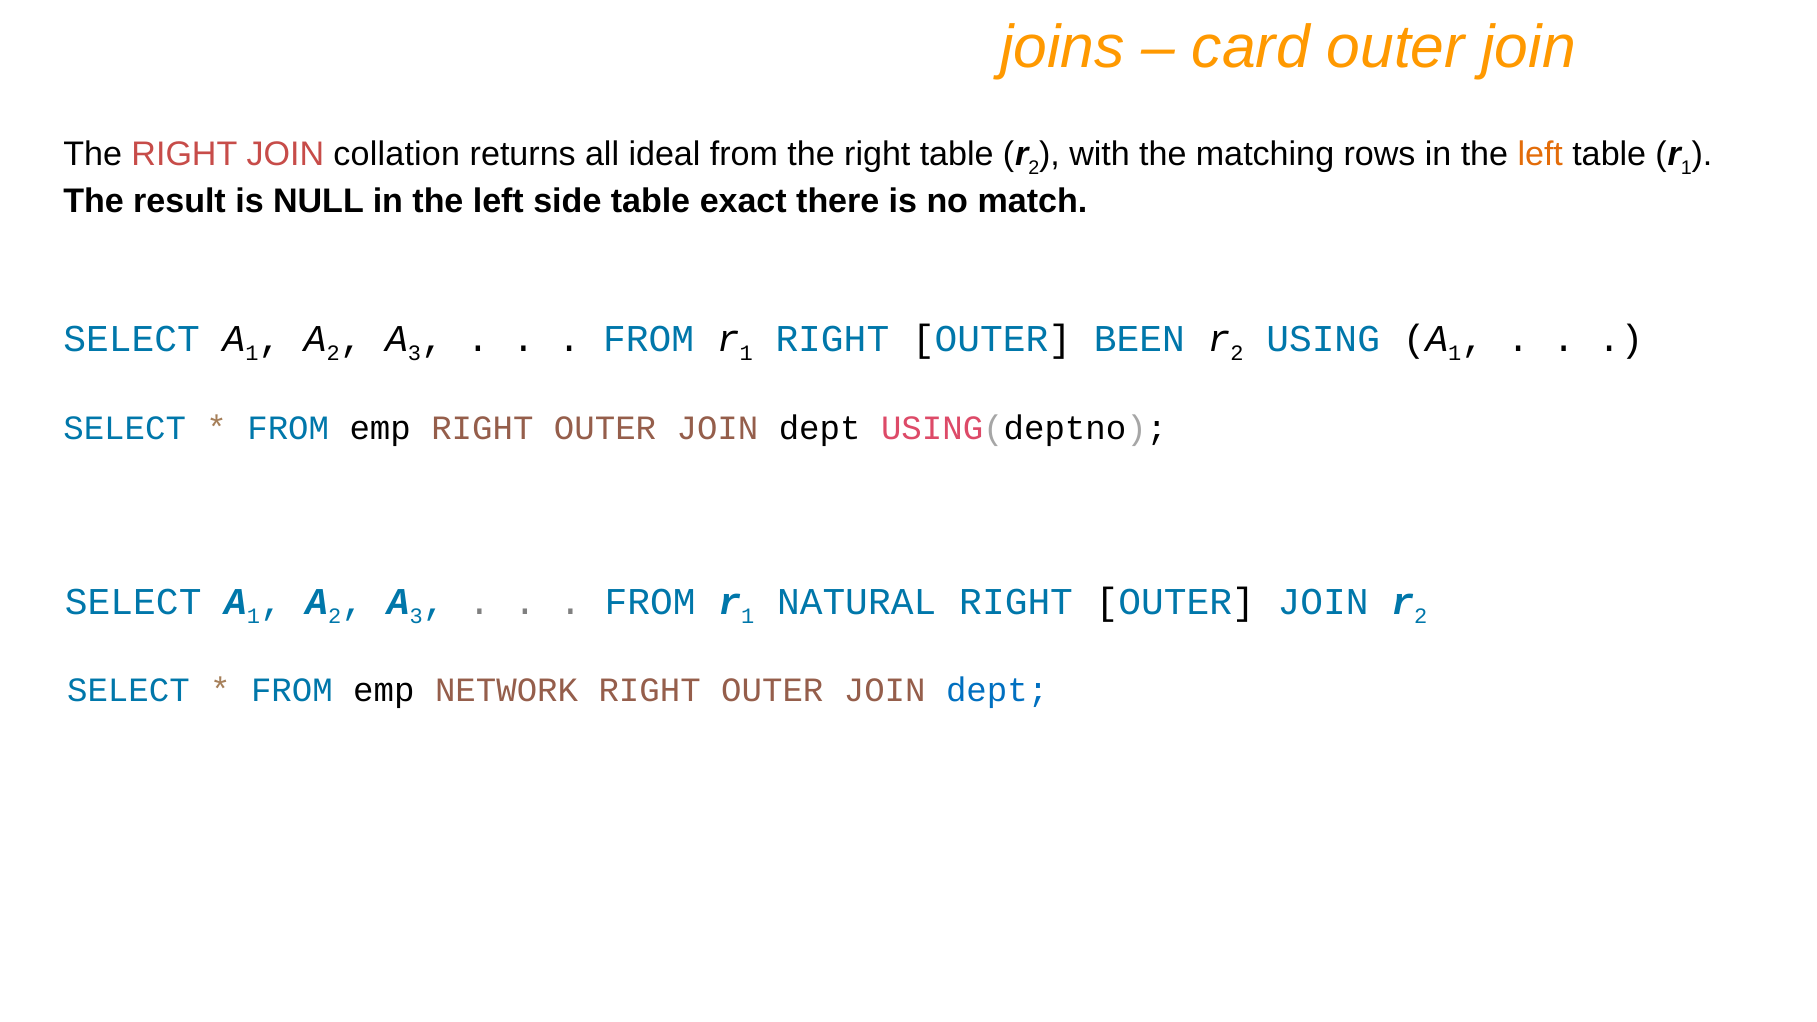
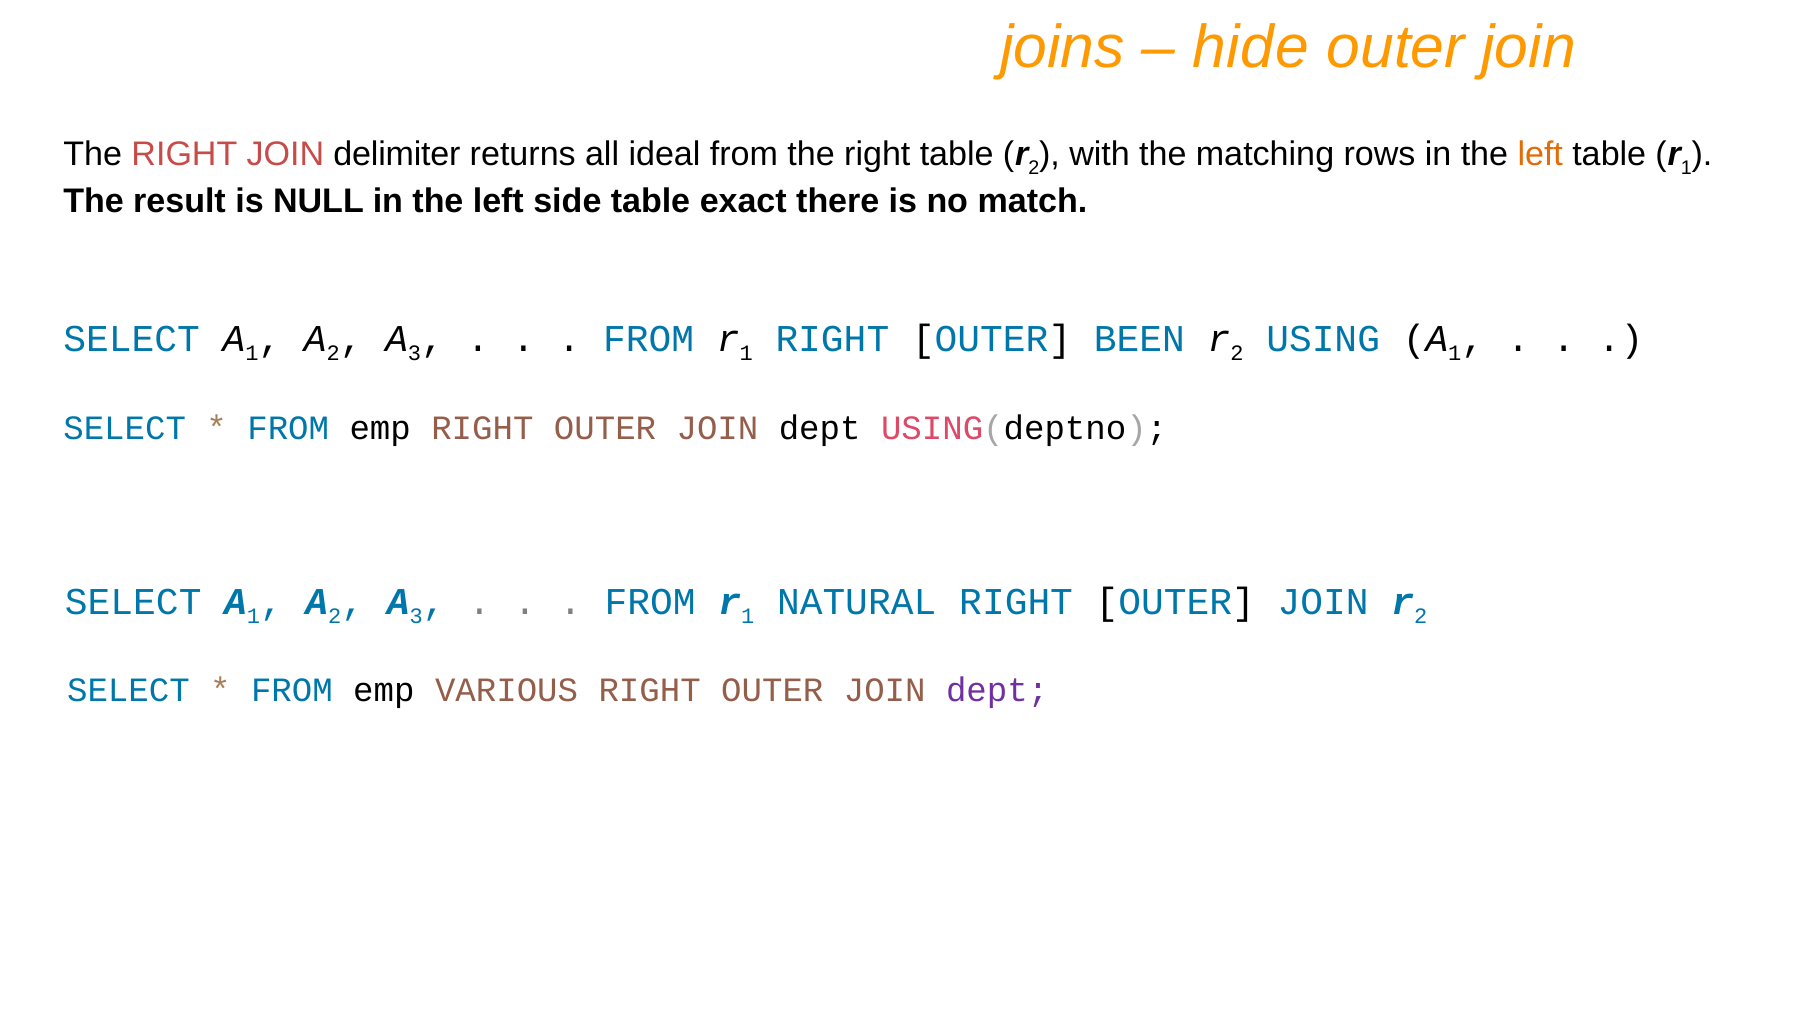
card: card -> hide
collation: collation -> delimiter
NETWORK: NETWORK -> VARIOUS
dept at (997, 691) colour: blue -> purple
